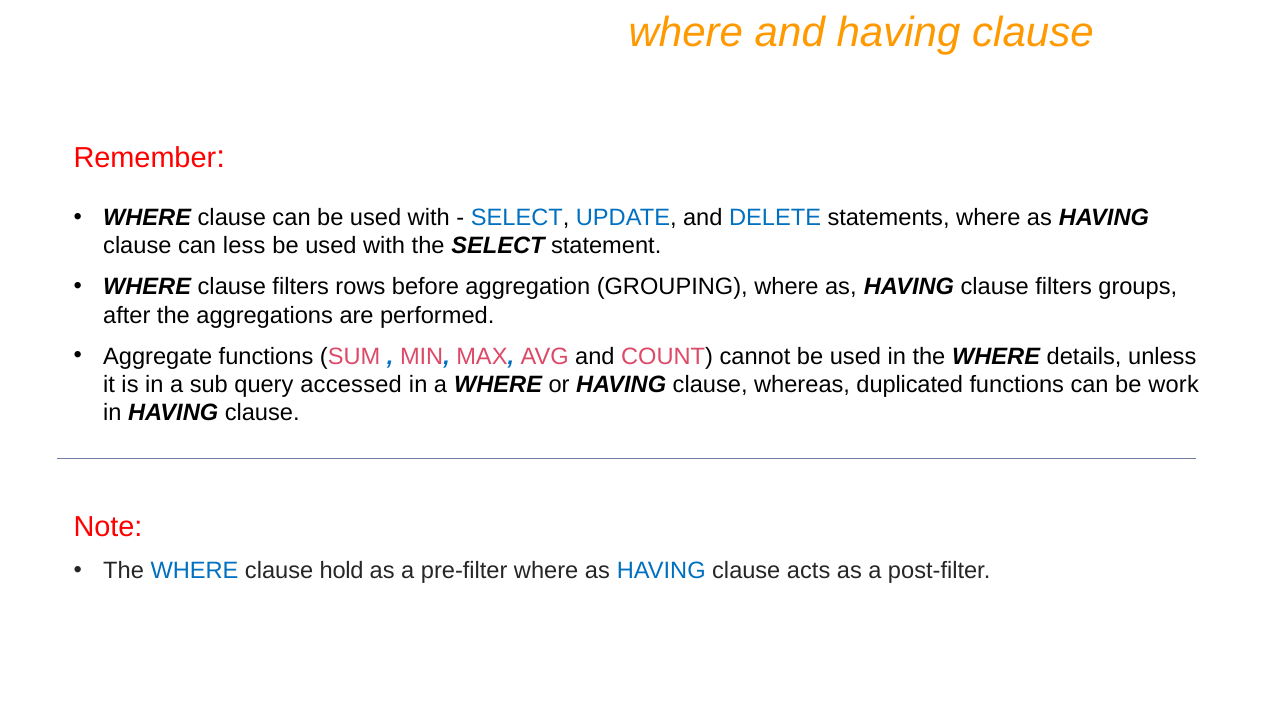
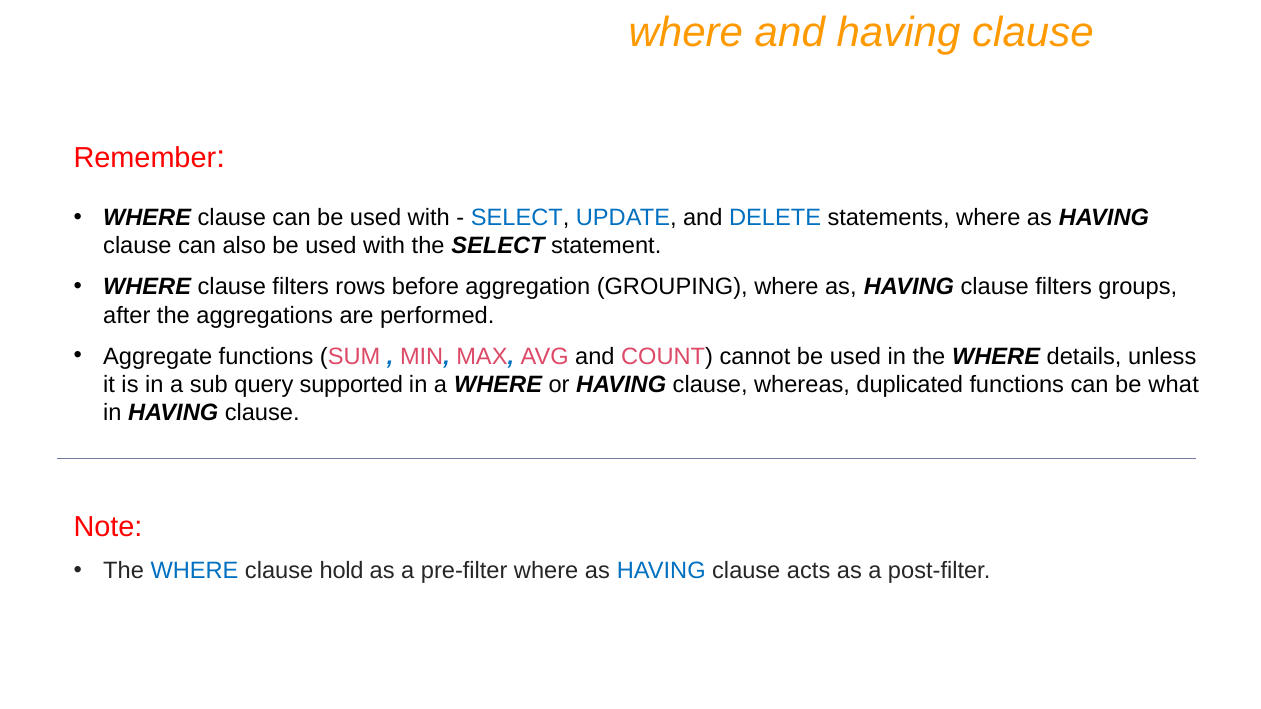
less: less -> also
accessed: accessed -> supported
work: work -> what
